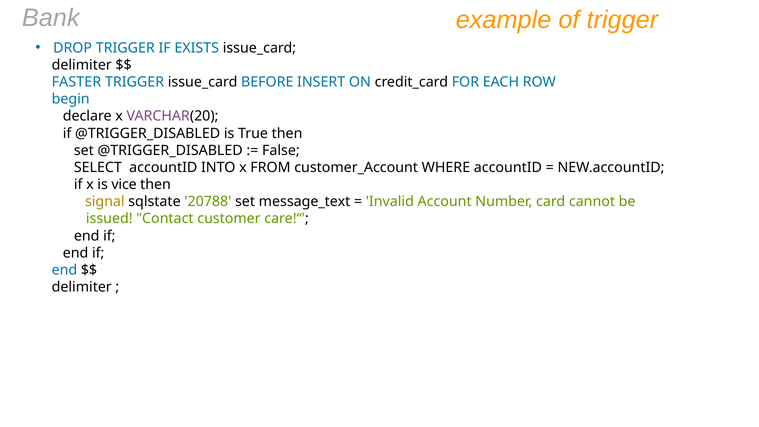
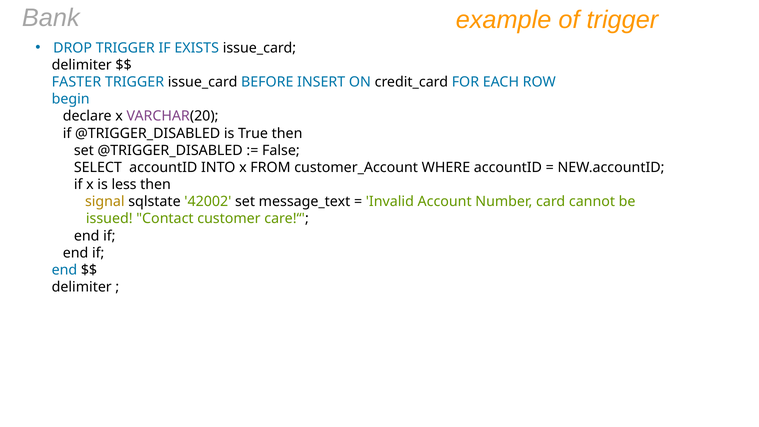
vice: vice -> less
20788: 20788 -> 42002
